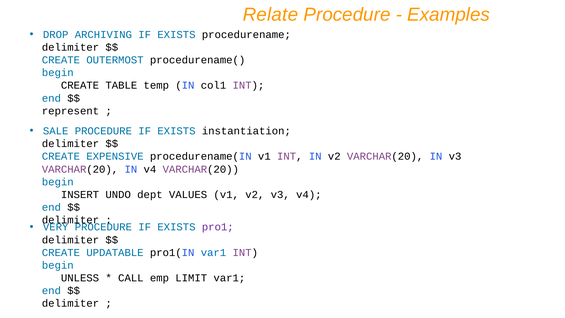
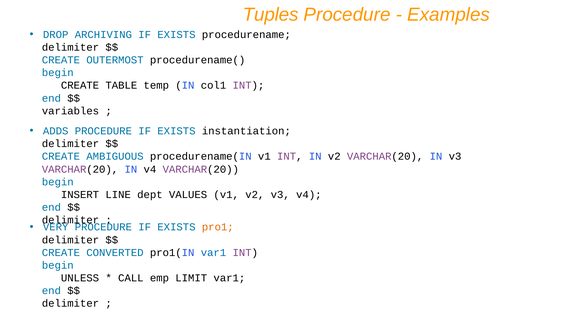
Relate: Relate -> Tuples
represent: represent -> variables
SALE: SALE -> ADDS
EXPENSIVE: EXPENSIVE -> AMBIGUOUS
UNDO: UNDO -> LINE
pro1 colour: purple -> orange
UPDATABLE: UPDATABLE -> CONVERTED
